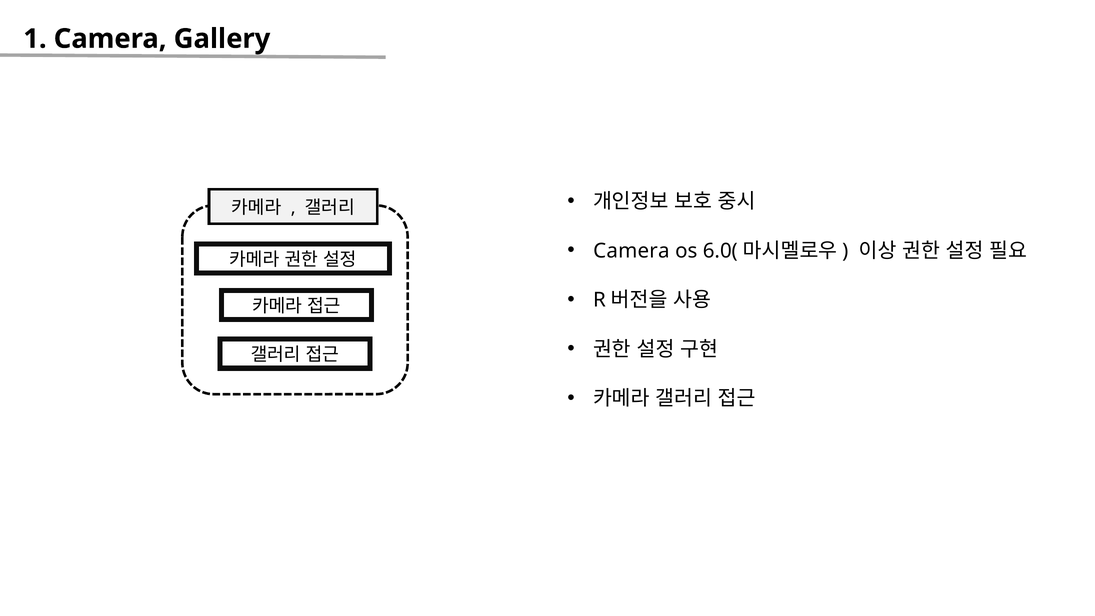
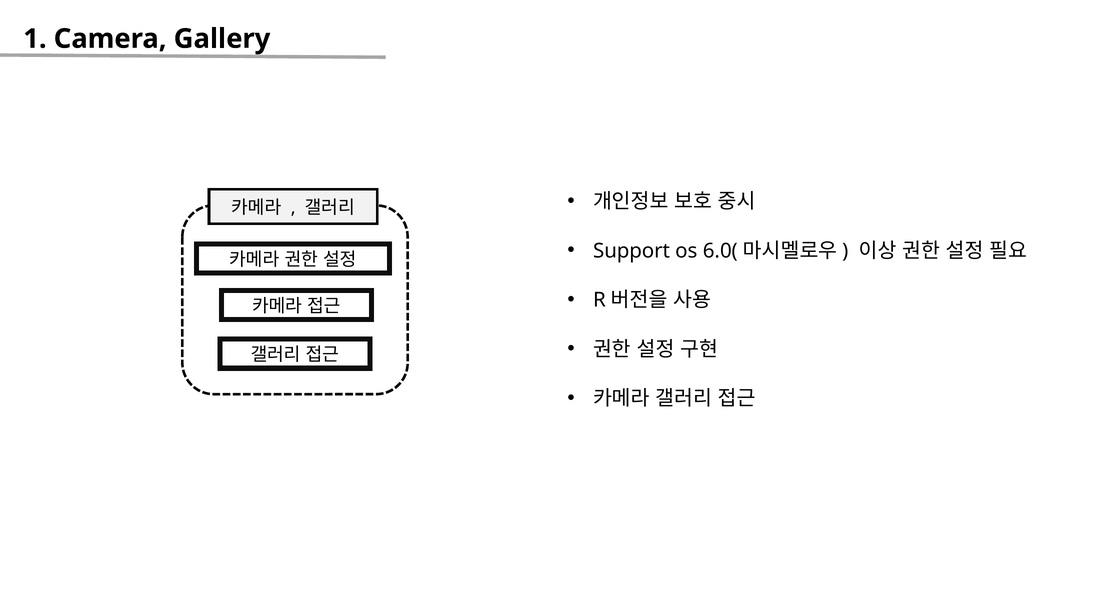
Camera at (631, 251): Camera -> Support
